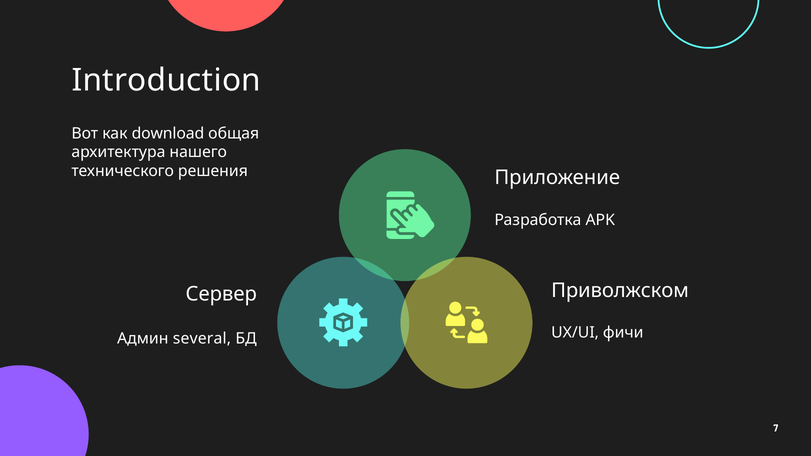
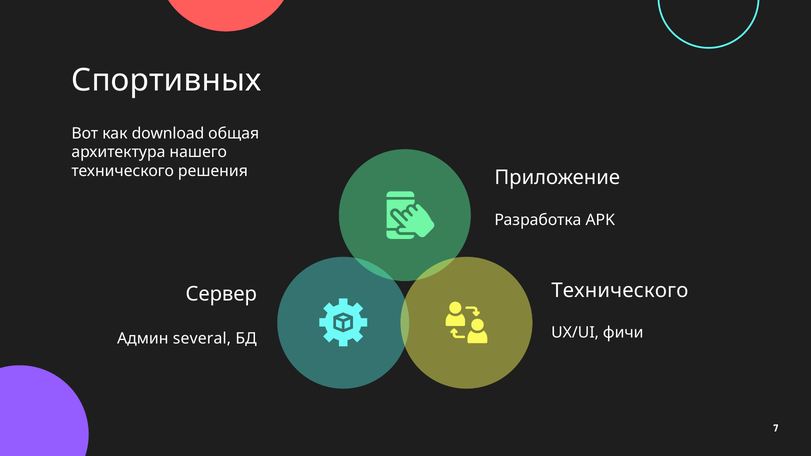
Introduction: Introduction -> Спортивных
Приволжском at (620, 291): Приволжском -> Технического
